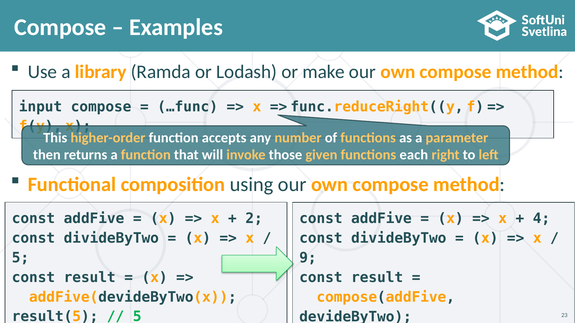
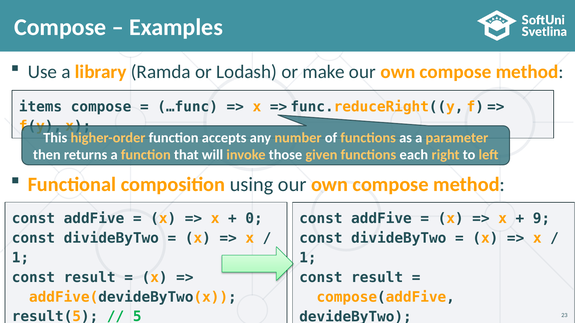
input: input -> items
2: 2 -> 0
4: 4 -> 9
5 at (20, 258): 5 -> 1
9 at (308, 258): 9 -> 1
